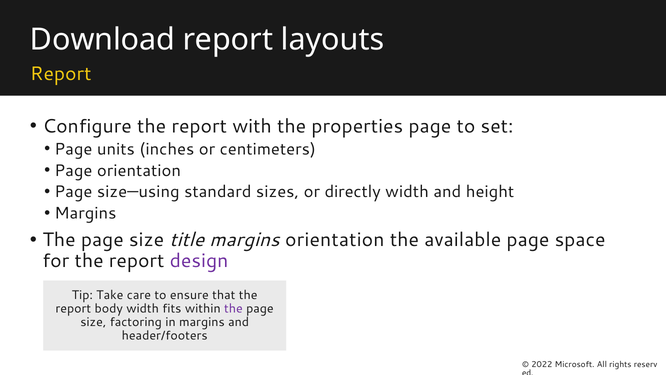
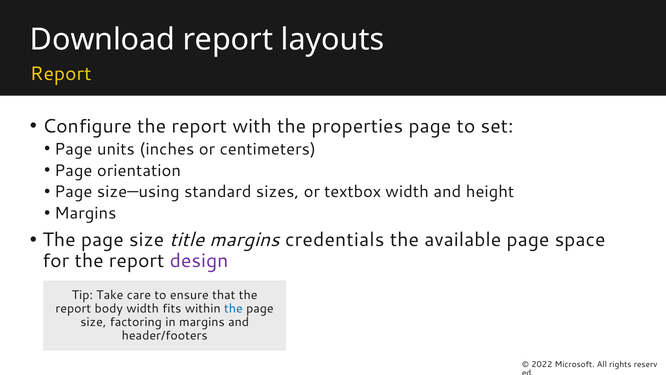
directly: directly -> textbox
margins orientation: orientation -> credentials
the at (233, 308) colour: purple -> blue
